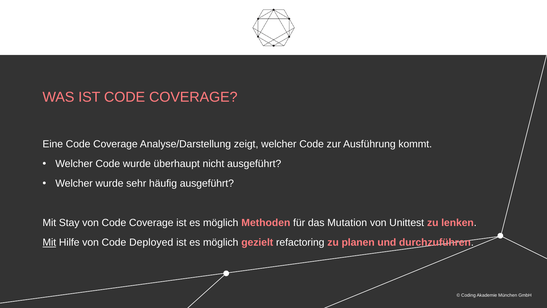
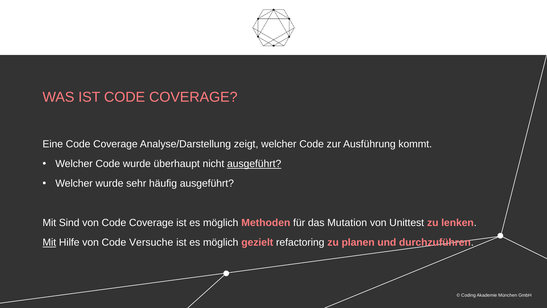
ausgeführt at (254, 164) underline: none -> present
Stay: Stay -> Sind
Deployed: Deployed -> Versuche
